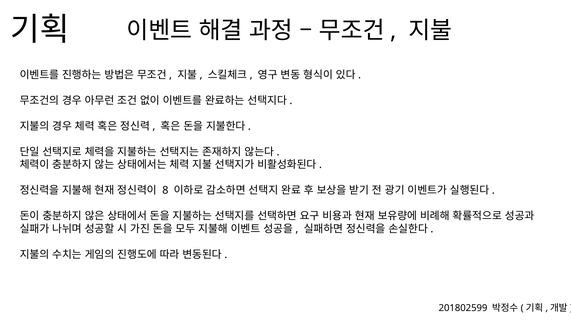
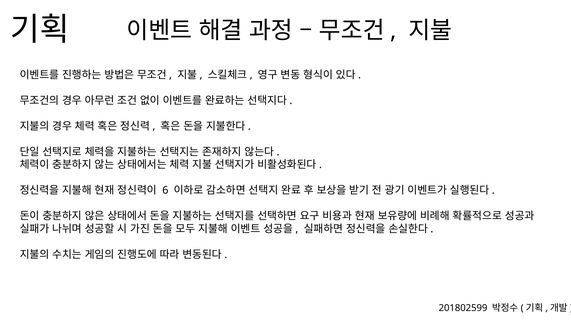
8: 8 -> 6
